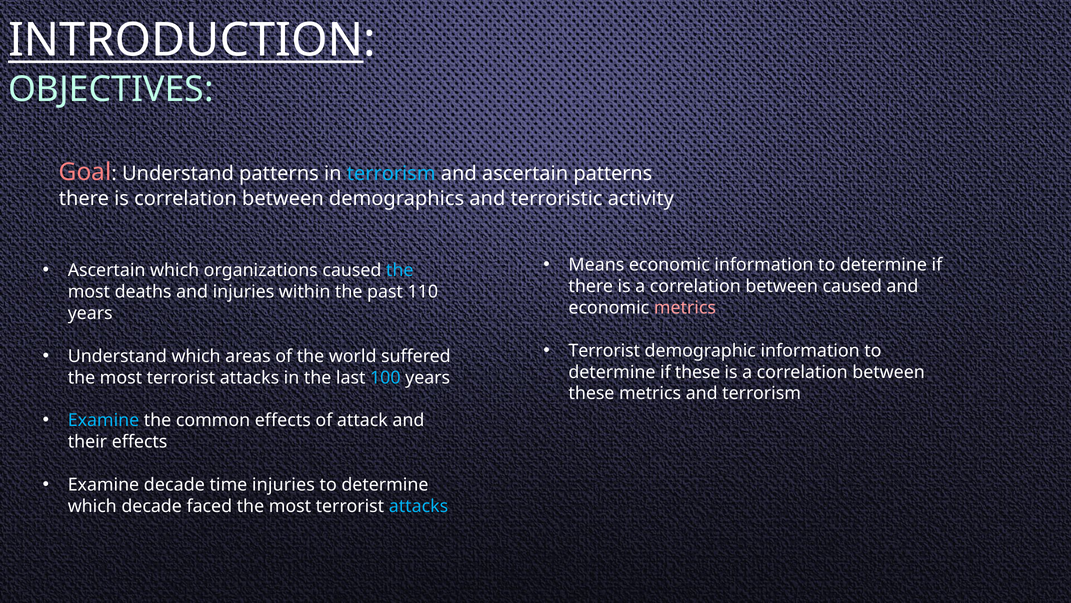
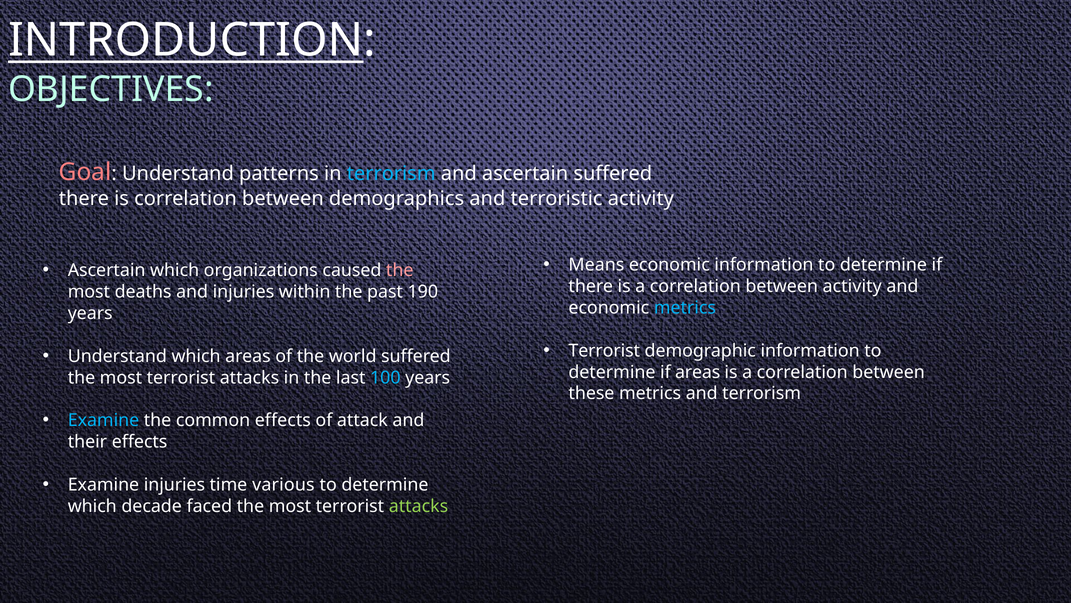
ascertain patterns: patterns -> suffered
the at (400, 270) colour: light blue -> pink
between caused: caused -> activity
110: 110 -> 190
metrics at (685, 308) colour: pink -> light blue
if these: these -> areas
Examine decade: decade -> injuries
time injuries: injuries -> various
attacks at (419, 506) colour: light blue -> light green
